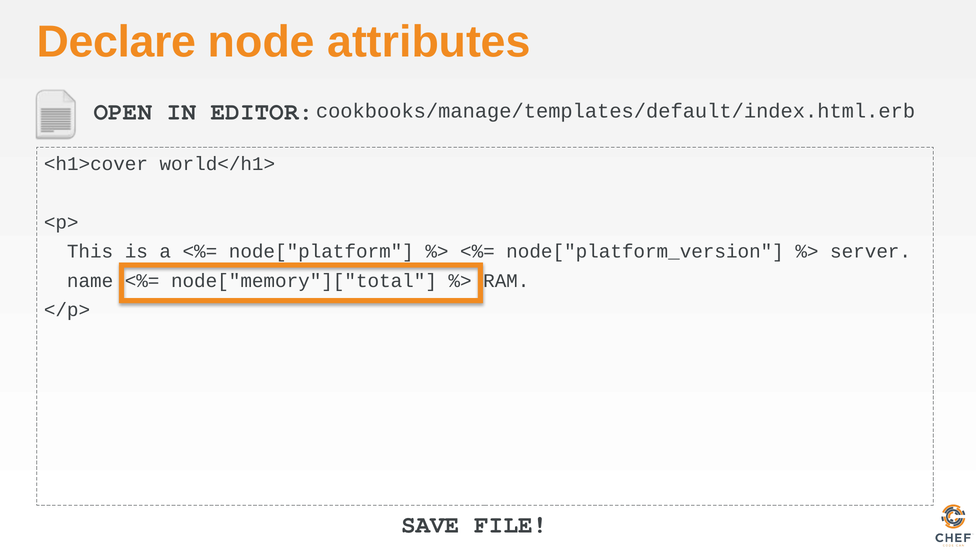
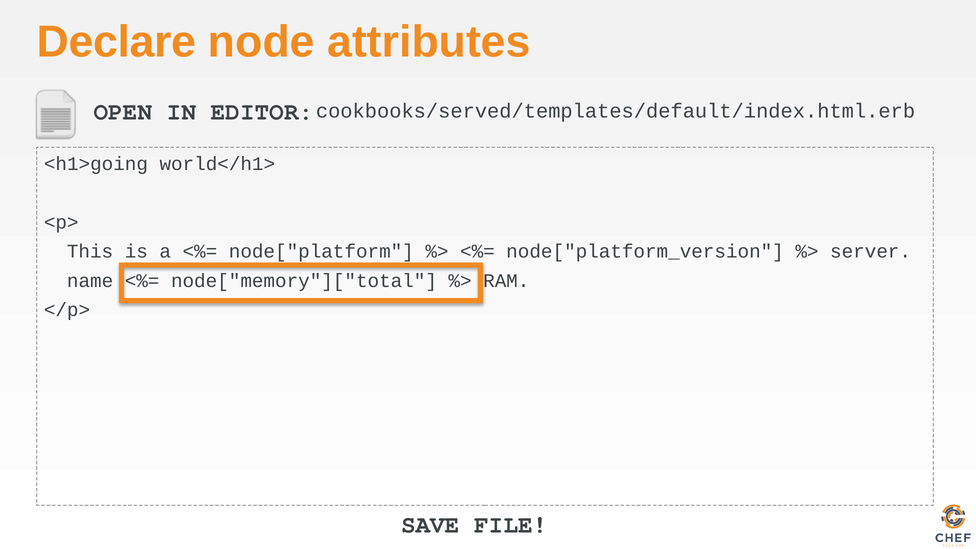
cookbooks/manage/templates/default/index.html.erb: cookbooks/manage/templates/default/index.html.erb -> cookbooks/served/templates/default/index.html.erb
<h1>cover: <h1>cover -> <h1>going
